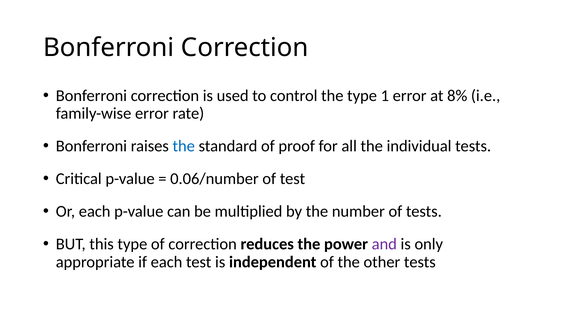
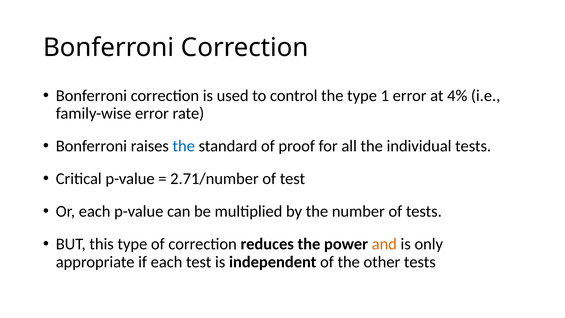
8%: 8% -> 4%
0.06/number: 0.06/number -> 2.71/number
and colour: purple -> orange
